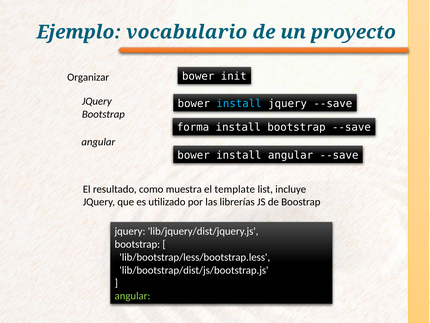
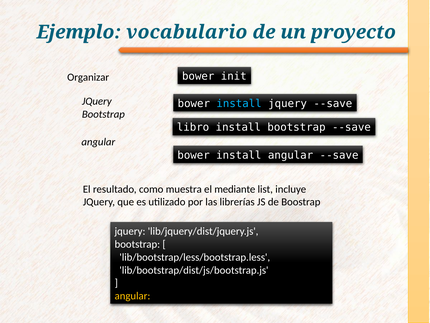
forma: forma -> libro
template: template -> mediante
angular at (132, 296) colour: light green -> yellow
